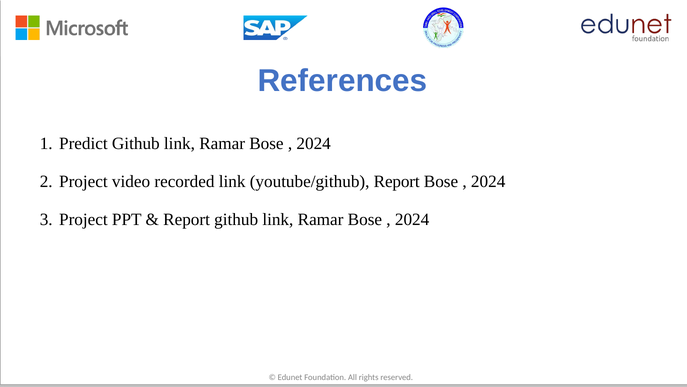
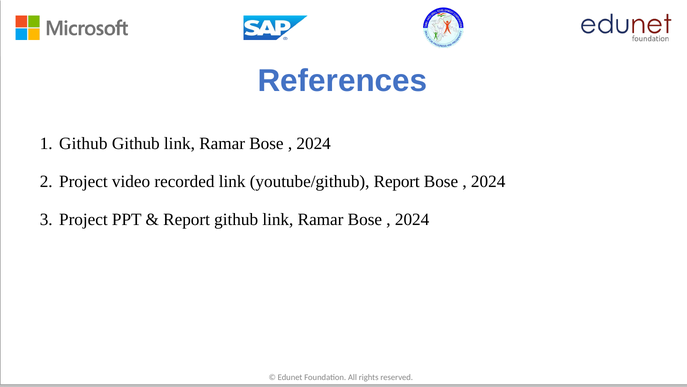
Predict at (83, 143): Predict -> Github
